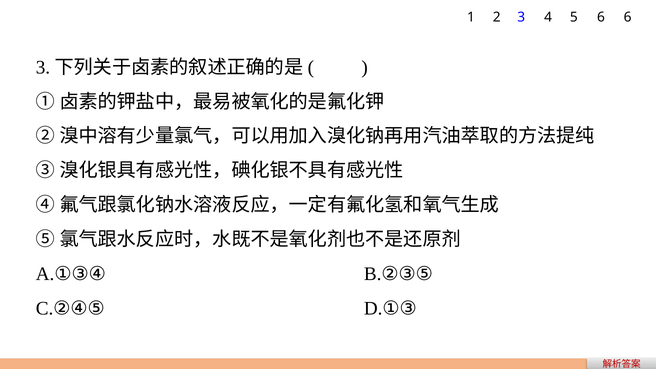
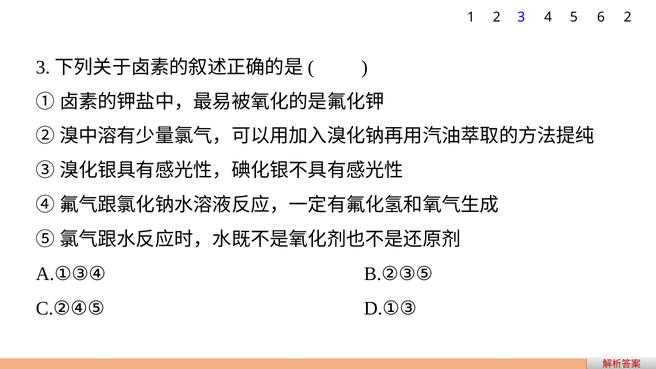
6 6: 6 -> 2
